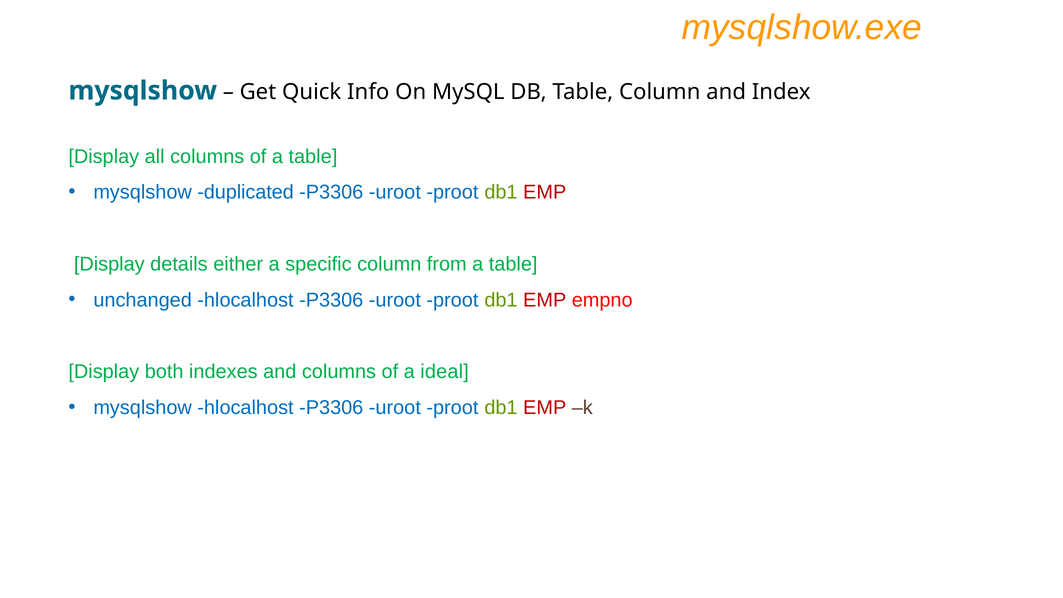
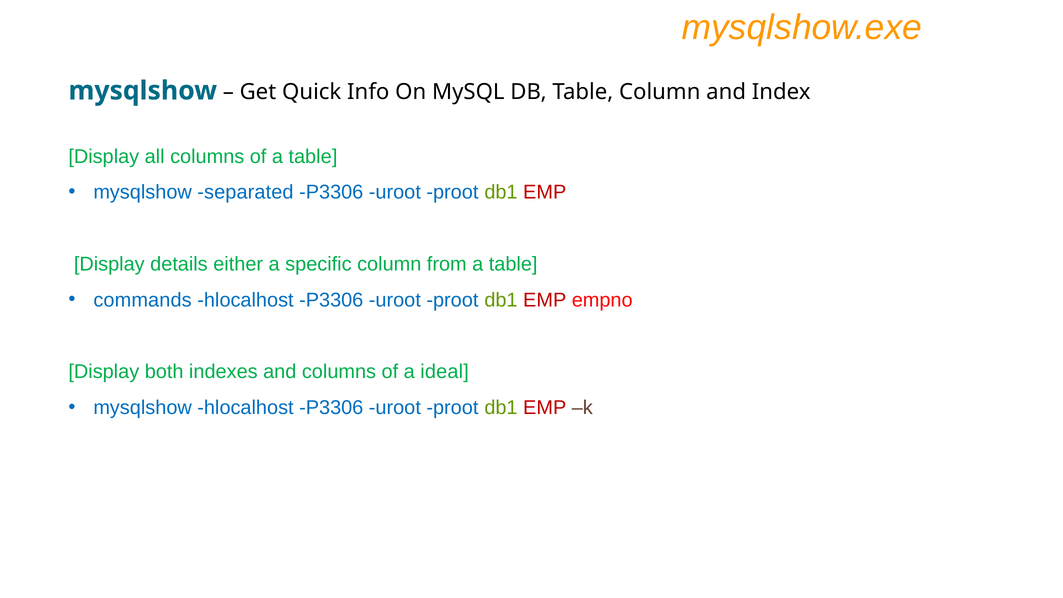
duplicated: duplicated -> separated
unchanged: unchanged -> commands
